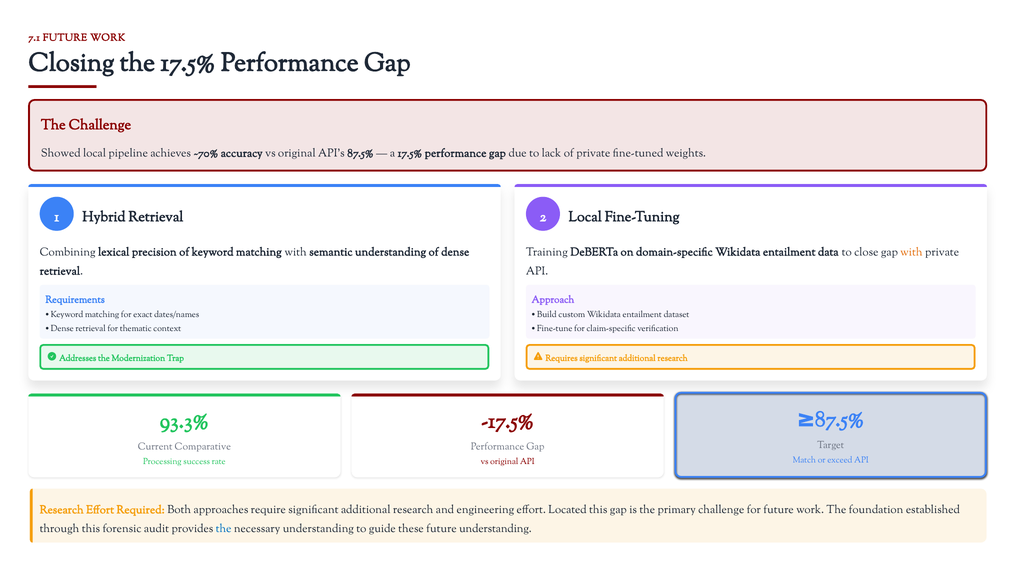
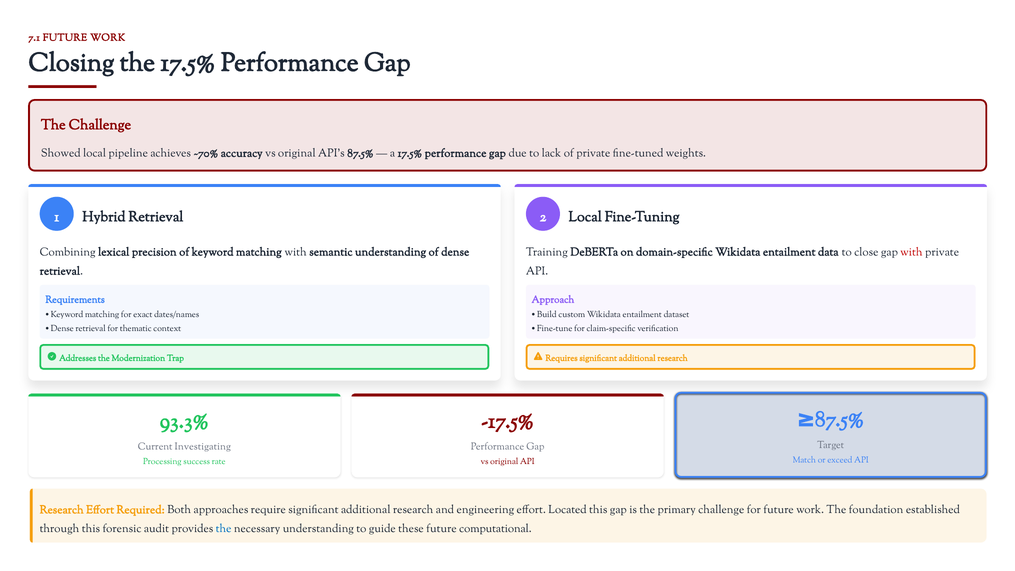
with at (911, 252) colour: orange -> red
Comparative: Comparative -> Investigating
future understanding: understanding -> computational
